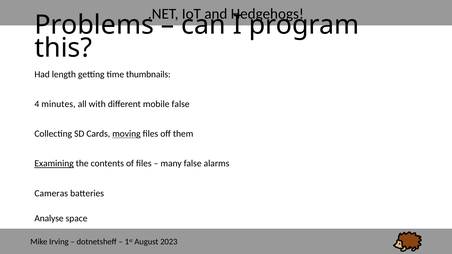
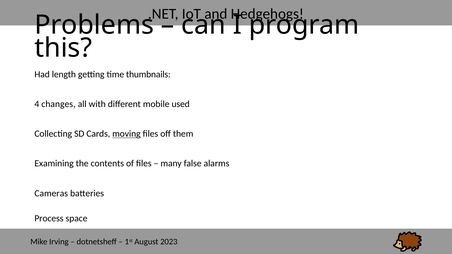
minutes: minutes -> changes
mobile false: false -> used
Examining underline: present -> none
Analyse: Analyse -> Process
